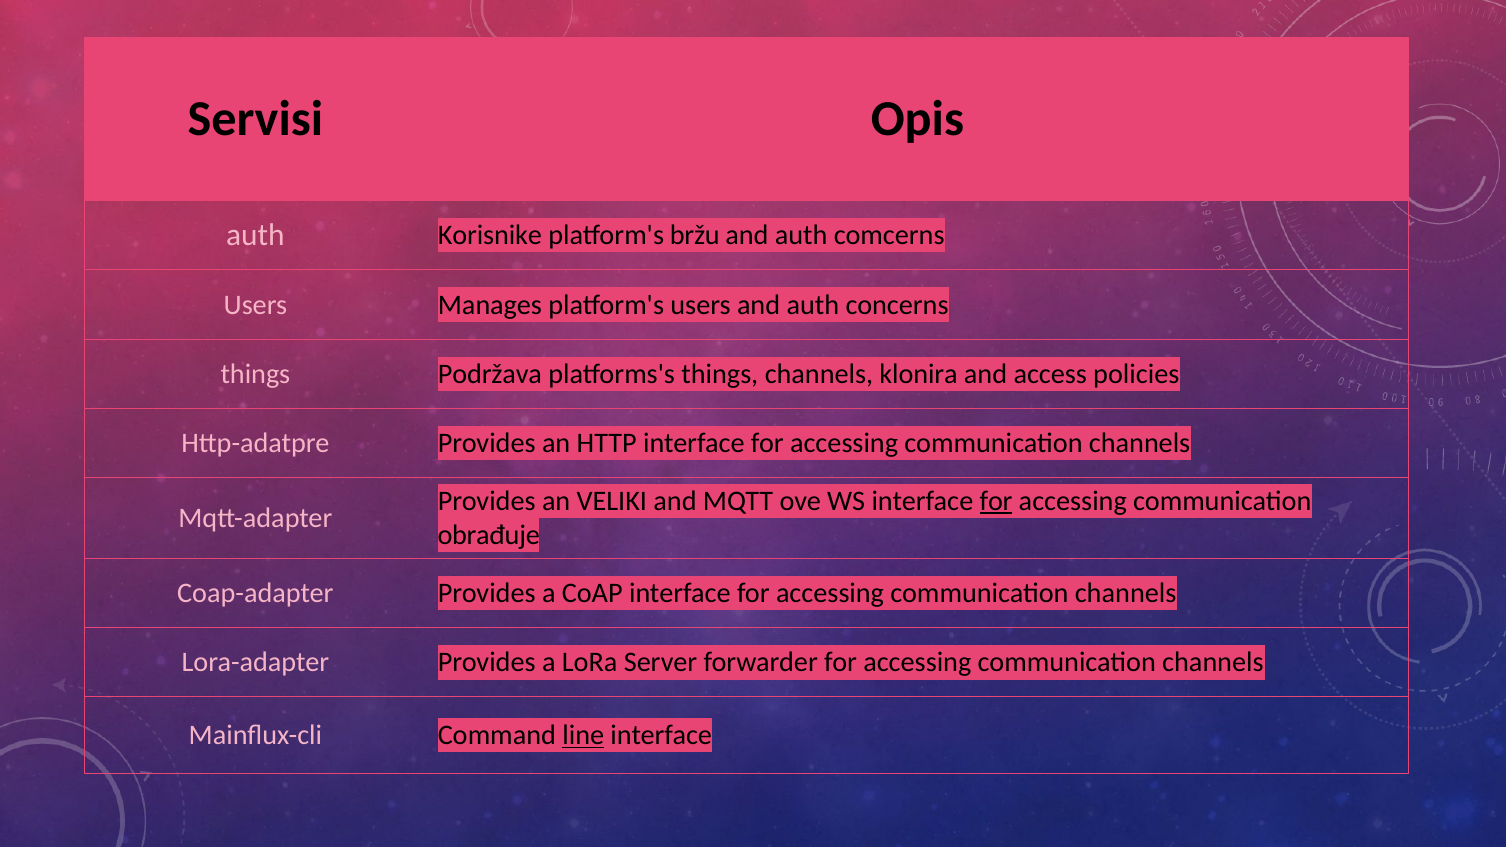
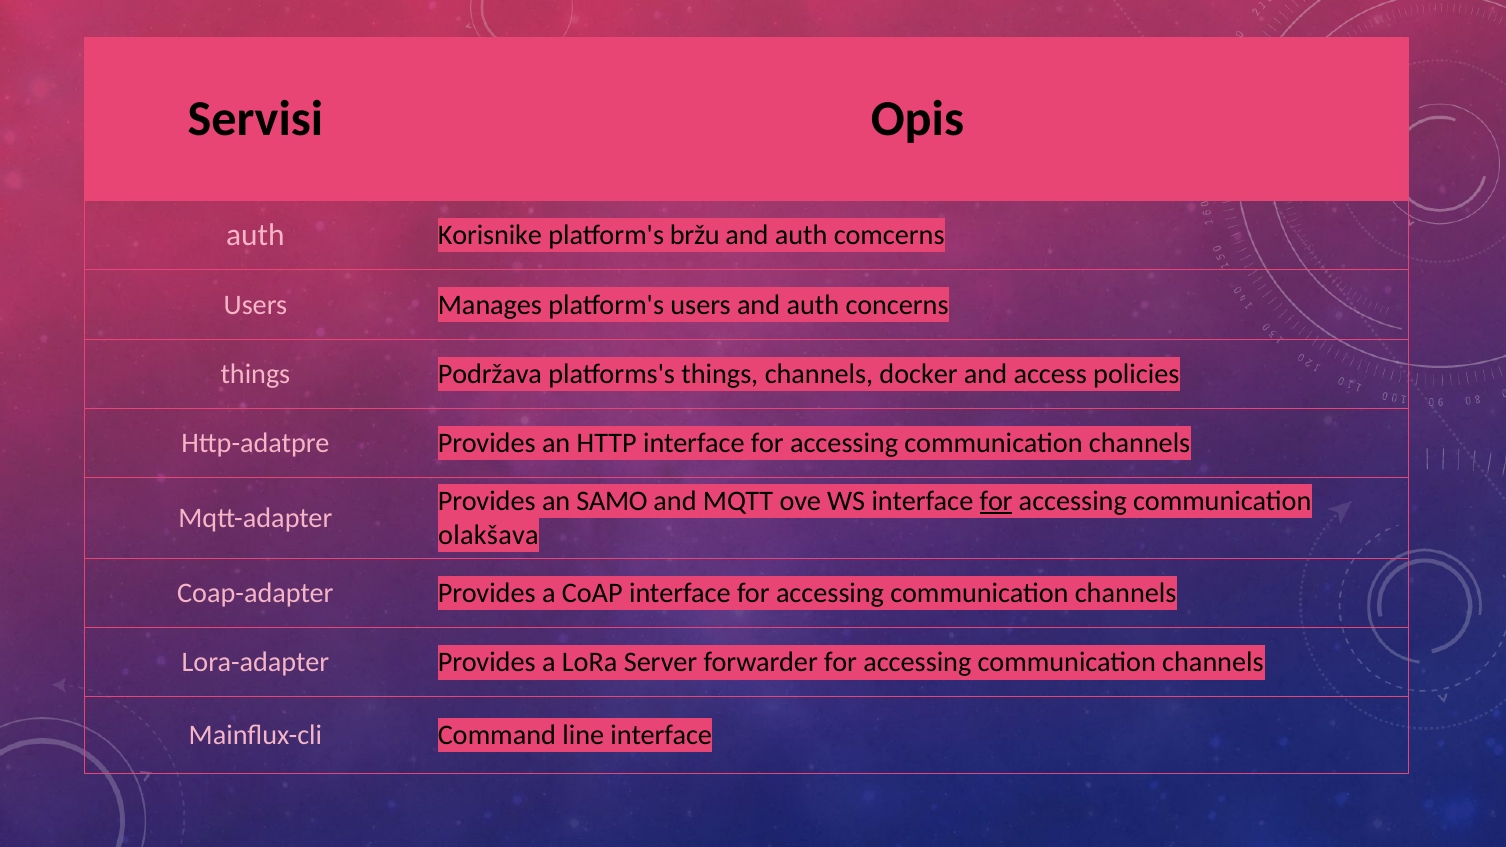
klonira: klonira -> docker
VELIKI: VELIKI -> SAMO
obrađuje: obrađuje -> olakšava
line underline: present -> none
